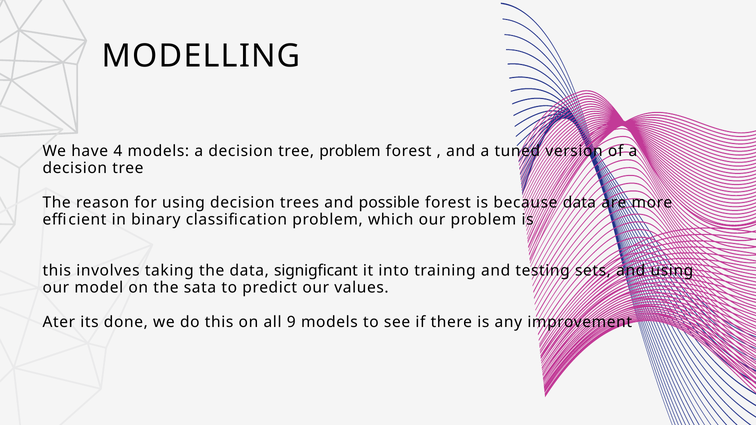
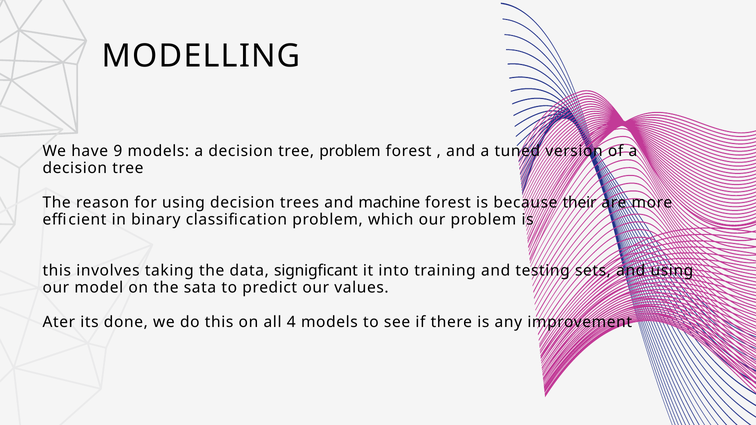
4: 4 -> 9
possible: possible -> machine
because data: data -> their
9: 9 -> 4
